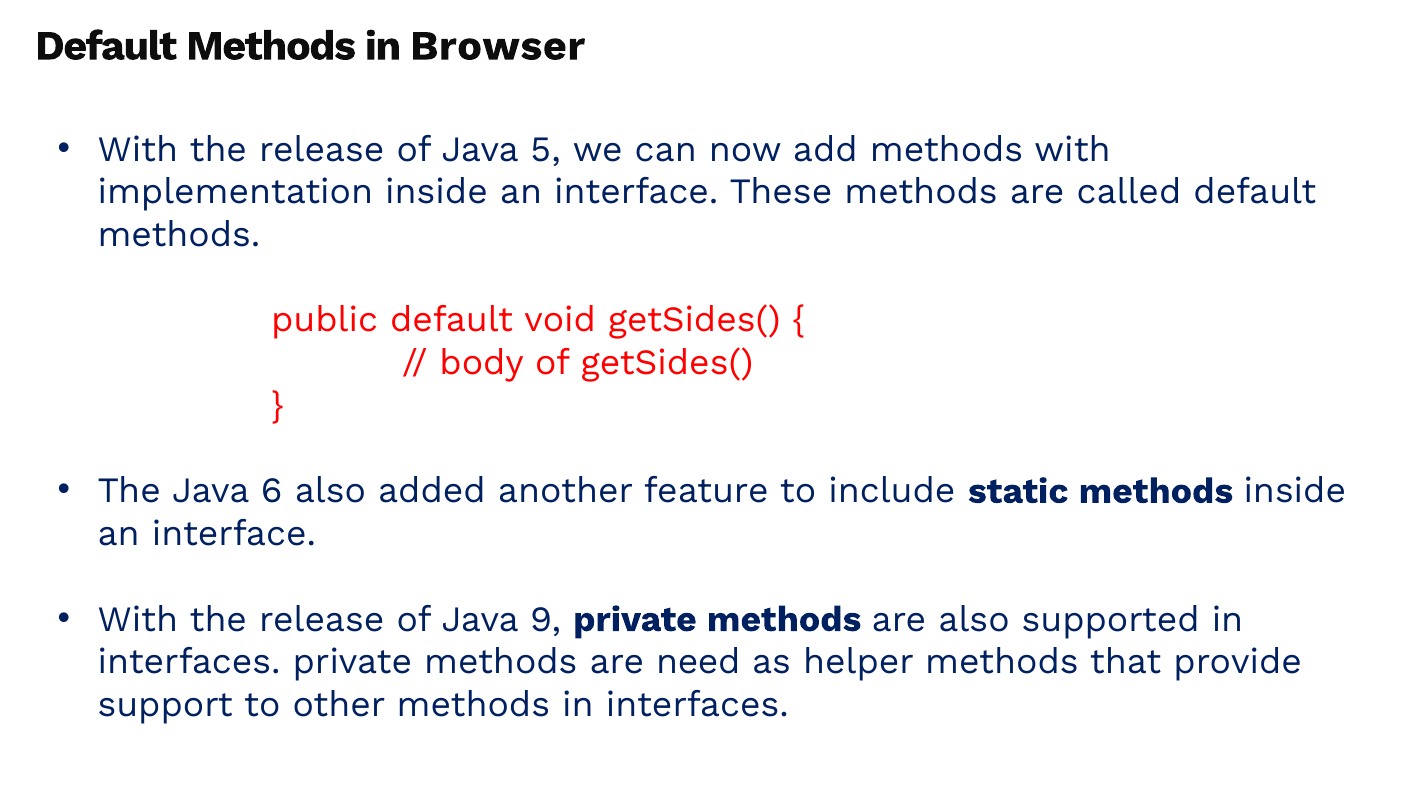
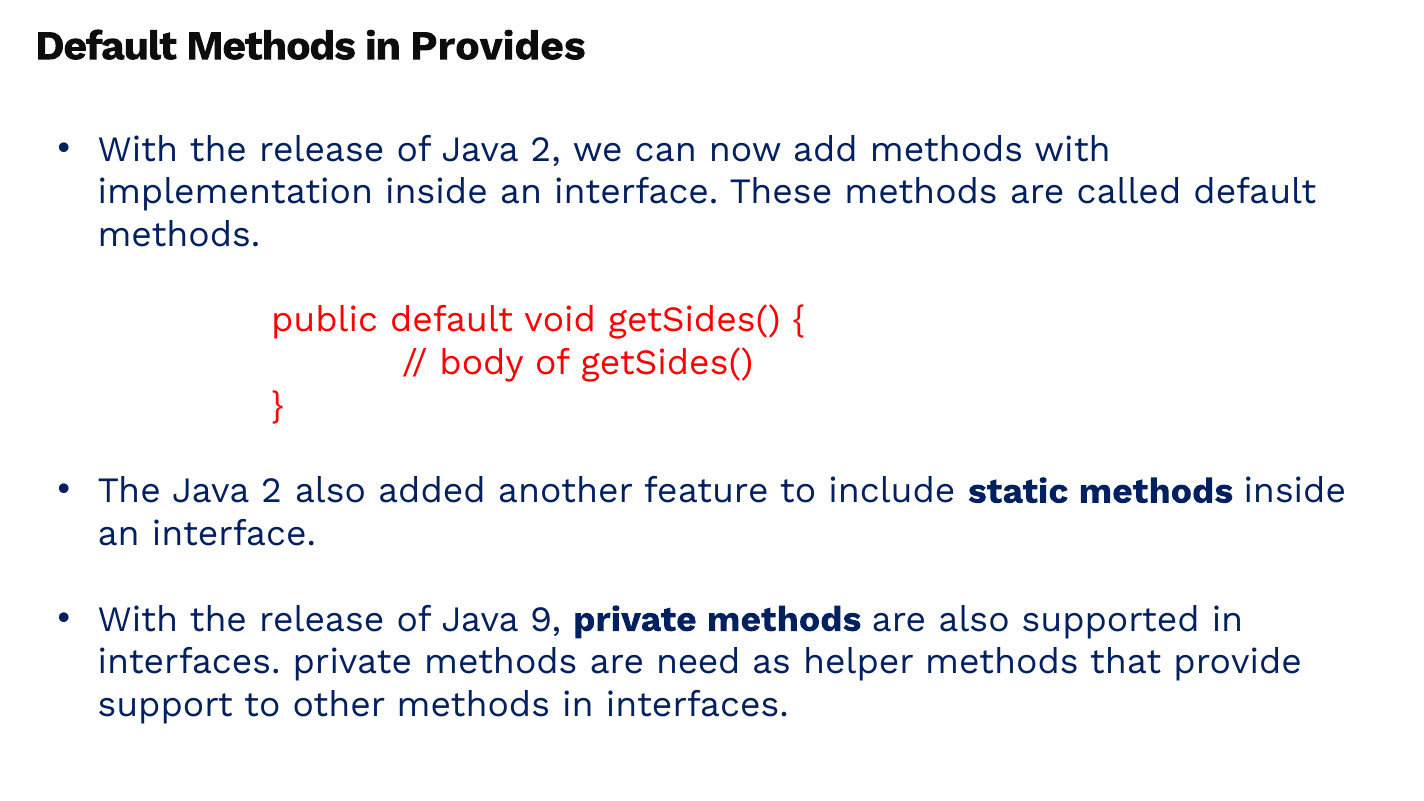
Browser: Browser -> Provides
of Java 5: 5 -> 2
The Java 6: 6 -> 2
